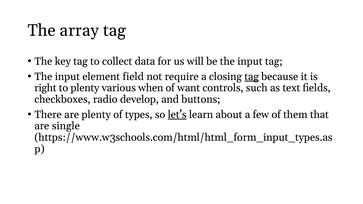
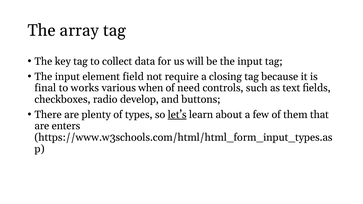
tag at (252, 77) underline: present -> none
right: right -> final
to plenty: plenty -> works
want: want -> need
single: single -> enters
